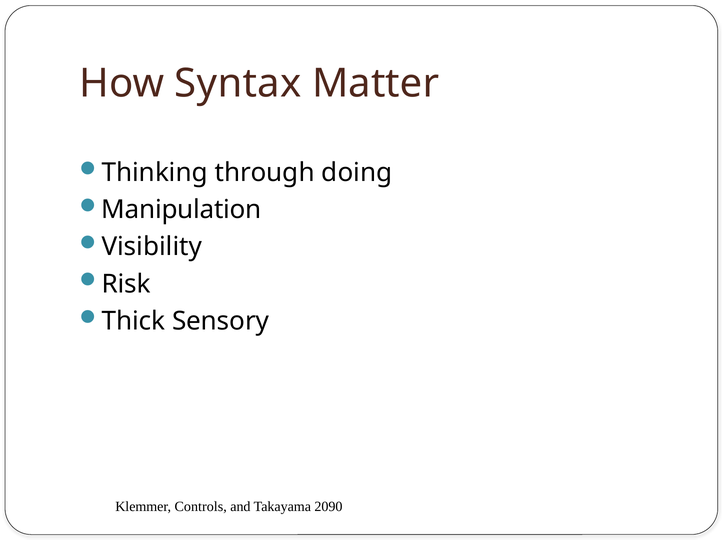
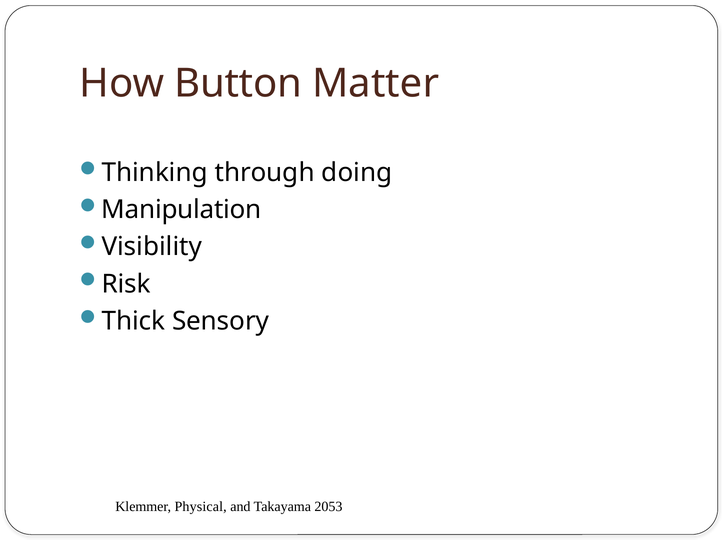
Syntax: Syntax -> Button
Controls: Controls -> Physical
2090: 2090 -> 2053
